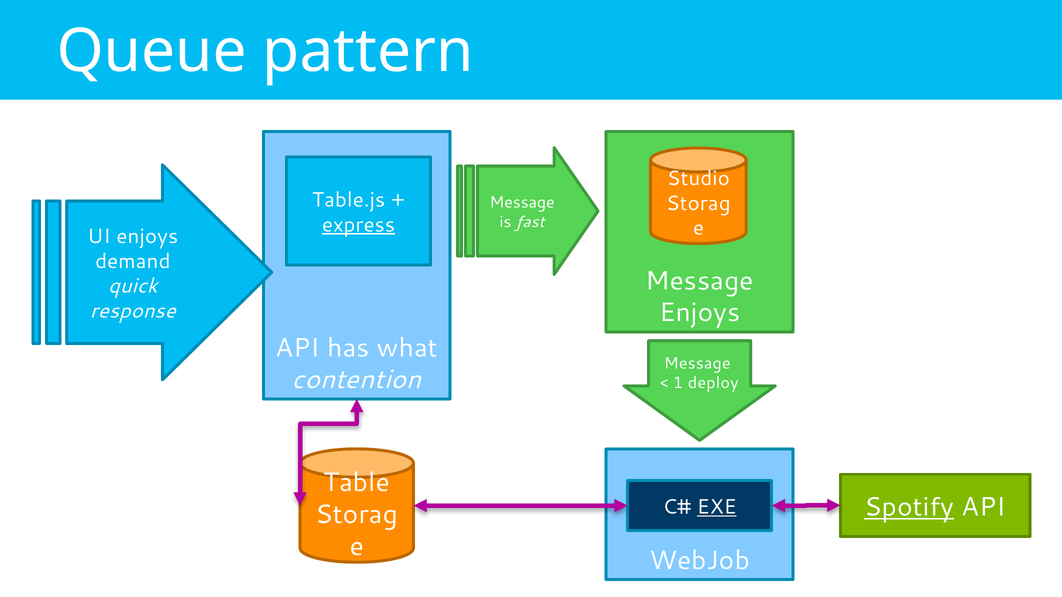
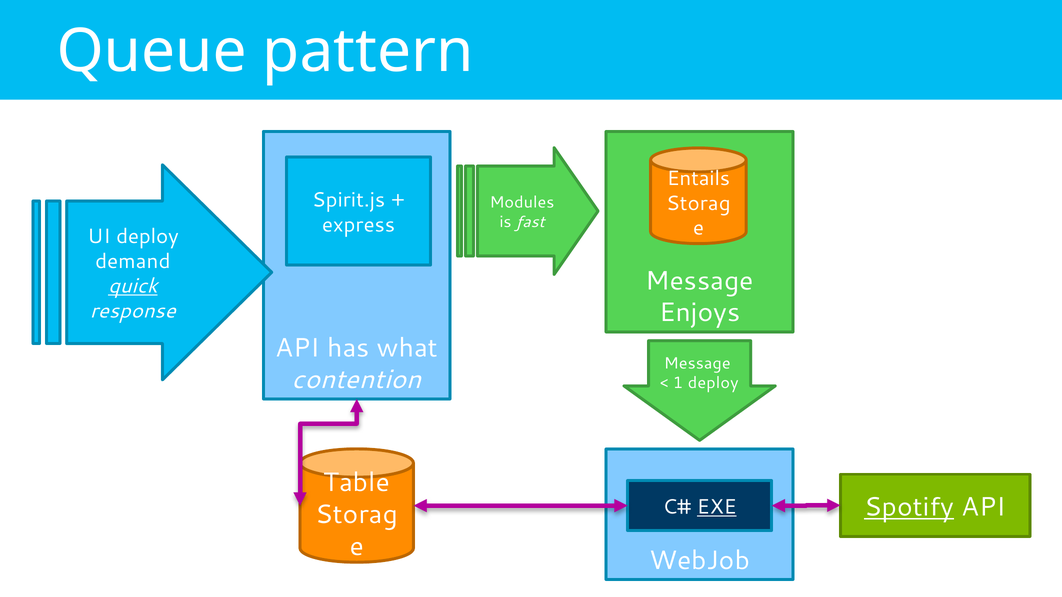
Studio: Studio -> Entails
Table.js: Table.js -> Spirit.js
Message at (522, 203): Message -> Modules
express underline: present -> none
UI enjoys: enjoys -> deploy
quick underline: none -> present
